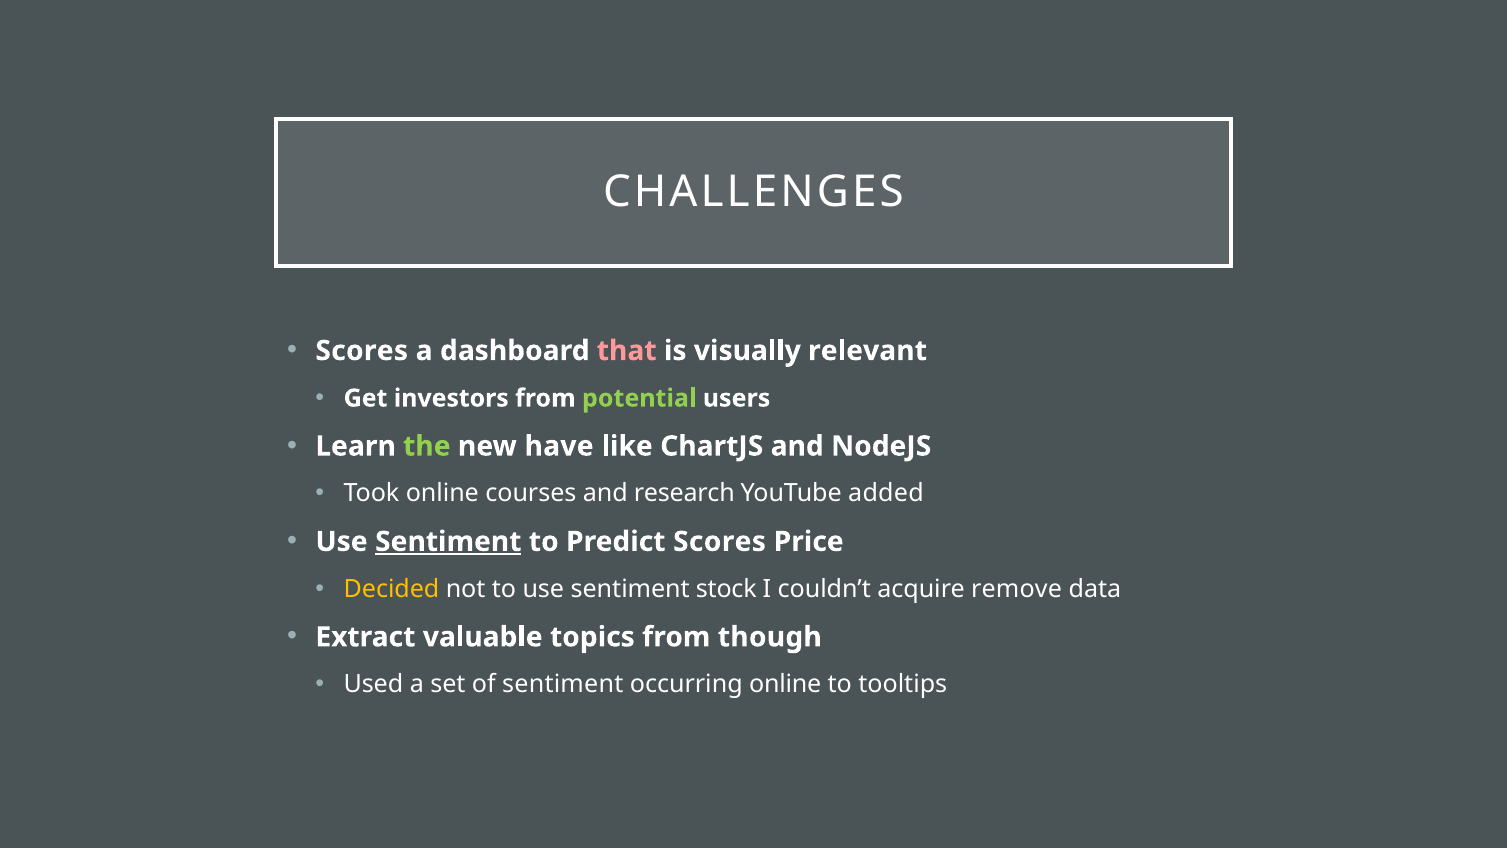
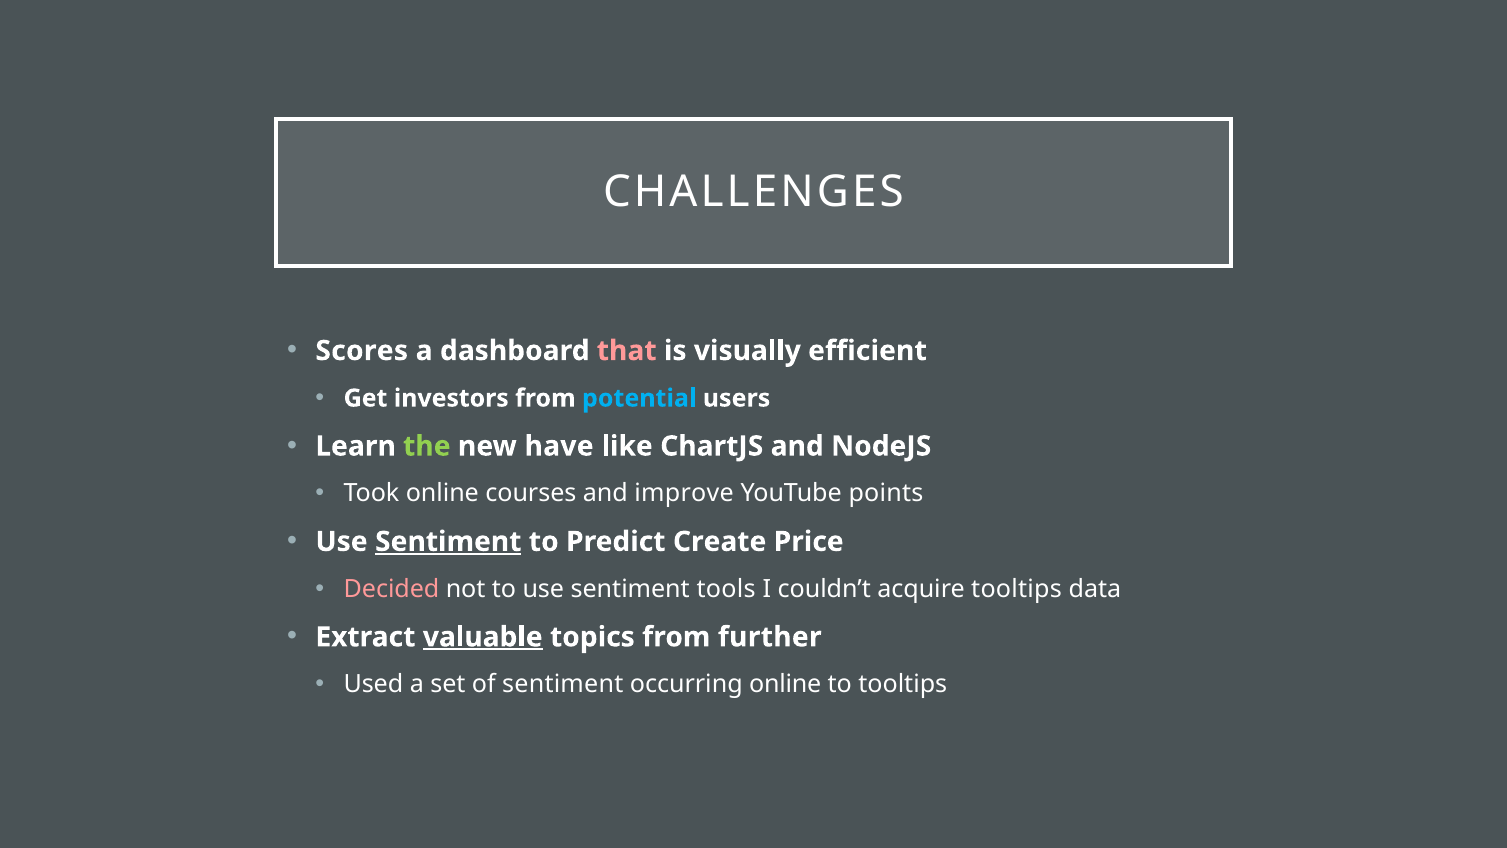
relevant: relevant -> efficient
potential colour: light green -> light blue
research: research -> improve
added: added -> points
Predict Scores: Scores -> Create
Decided colour: yellow -> pink
stock: stock -> tools
acquire remove: remove -> tooltips
valuable underline: none -> present
though: though -> further
